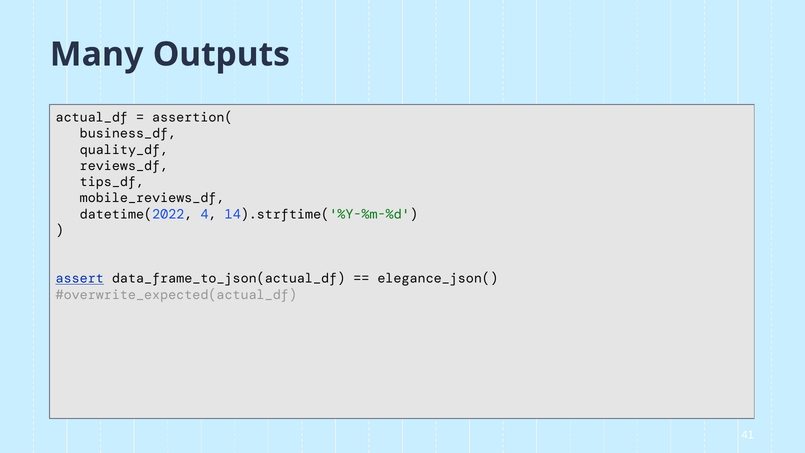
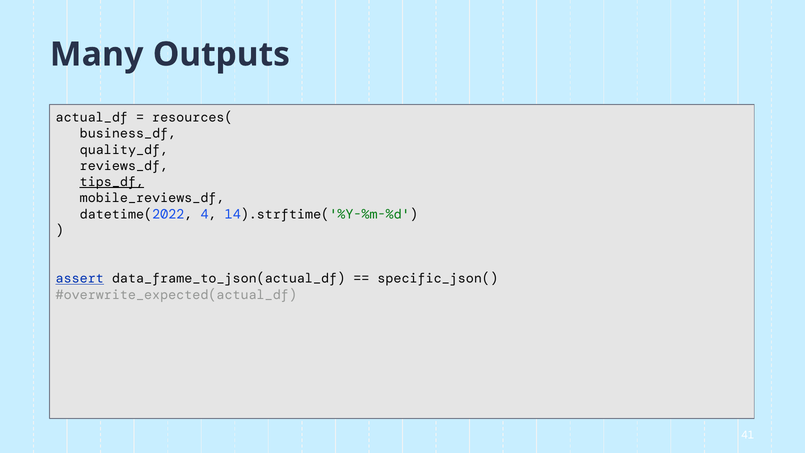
assertion(: assertion( -> resources(
tips_df underline: none -> present
elegance_json(: elegance_json( -> specific_json(
